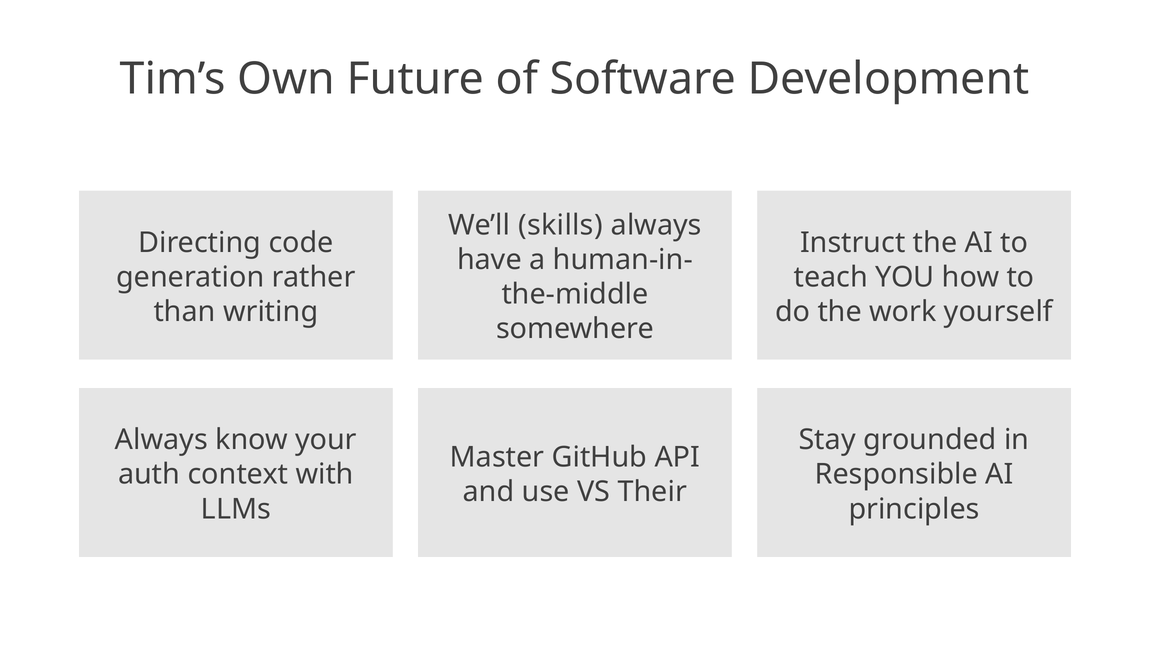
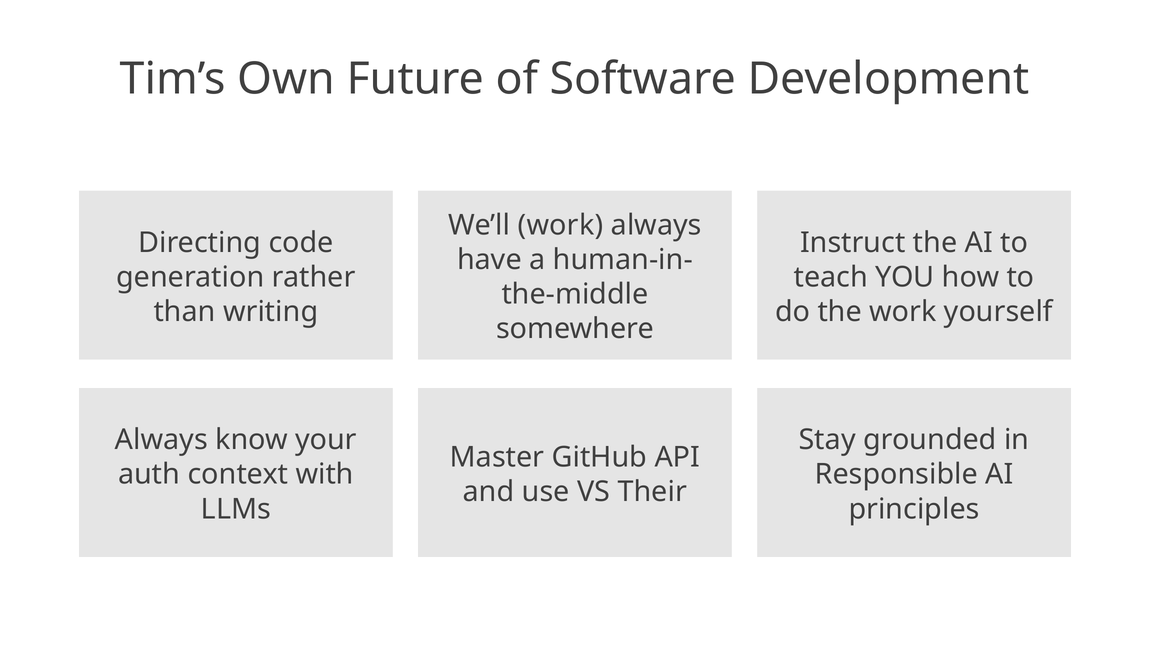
We’ll skills: skills -> work
